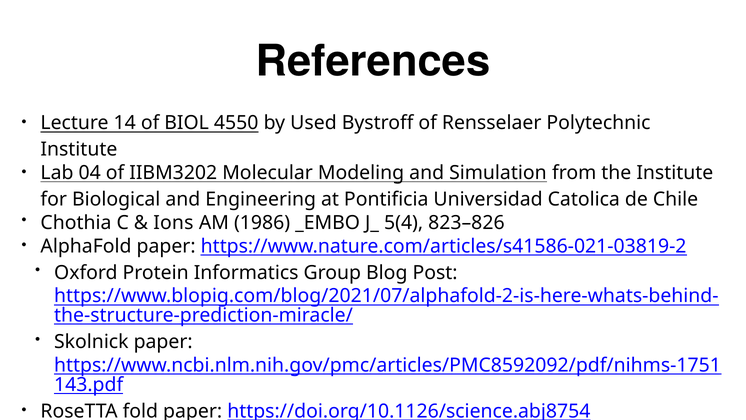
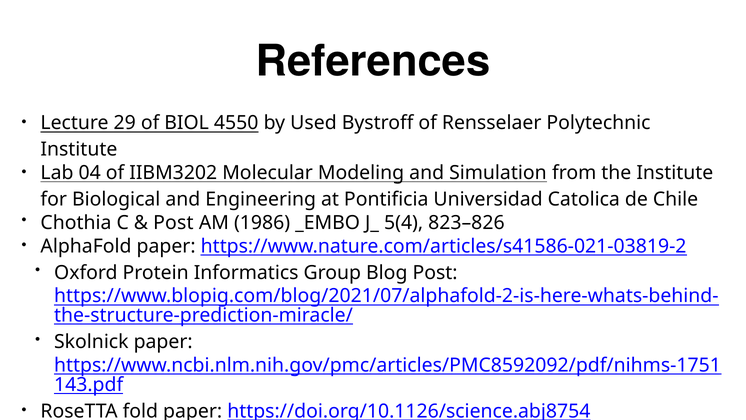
14: 14 -> 29
Ions at (173, 223): Ions -> Post
